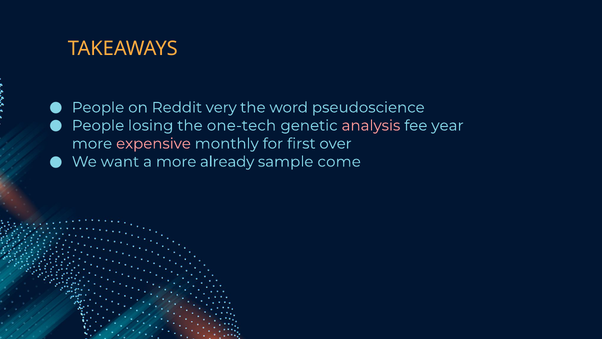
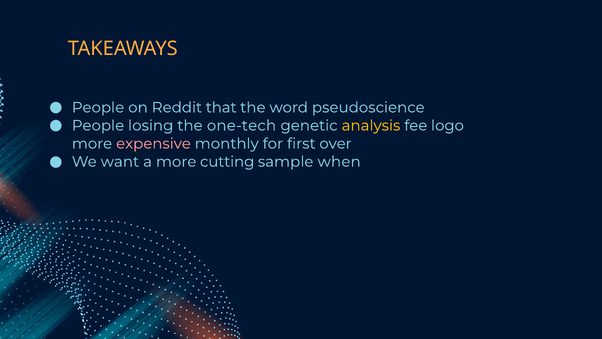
very: very -> that
analysis colour: pink -> yellow
year: year -> logo
already: already -> cutting
come: come -> when
